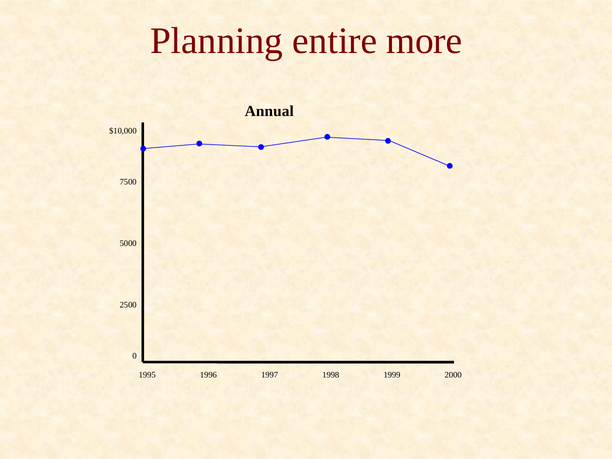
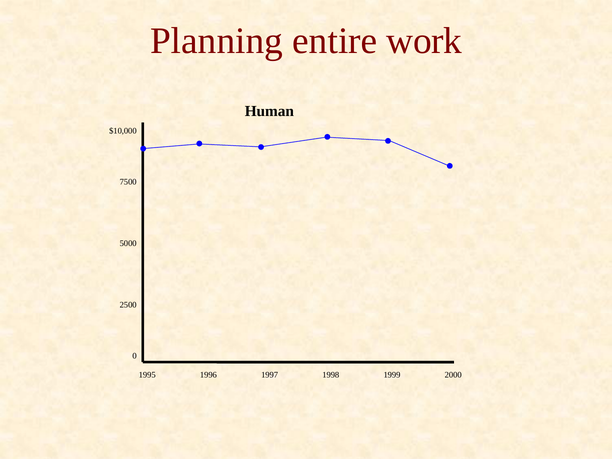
more: more -> work
Annual: Annual -> Human
